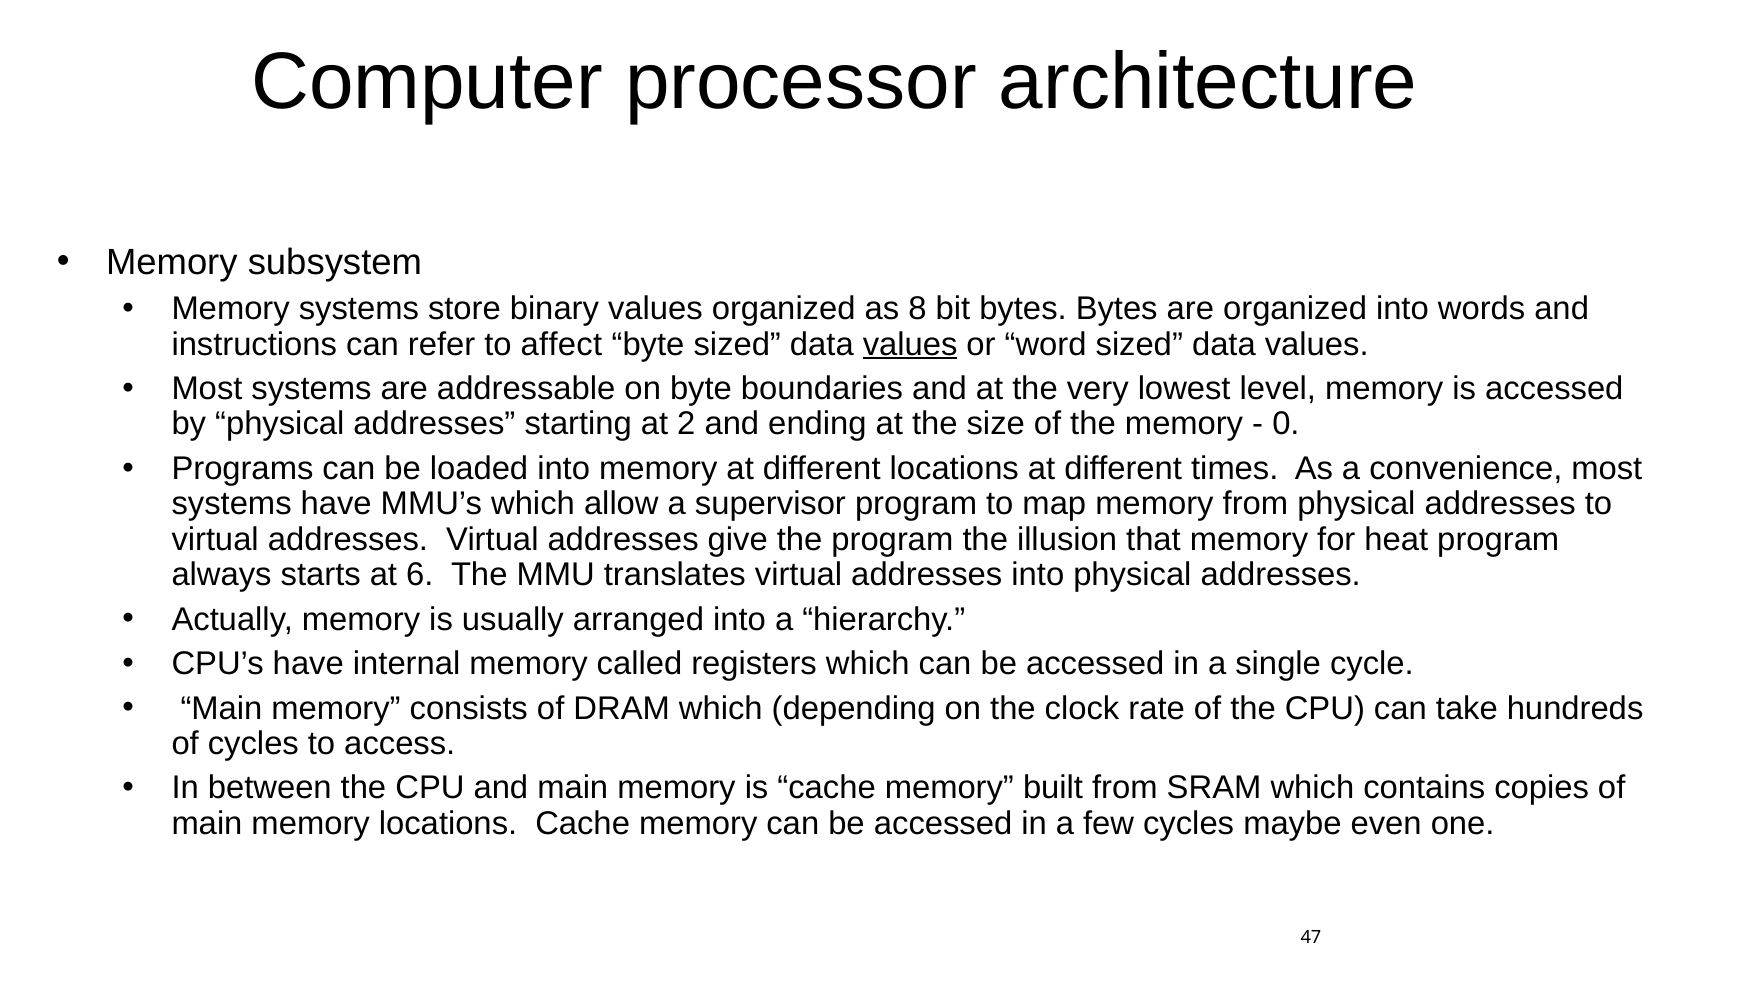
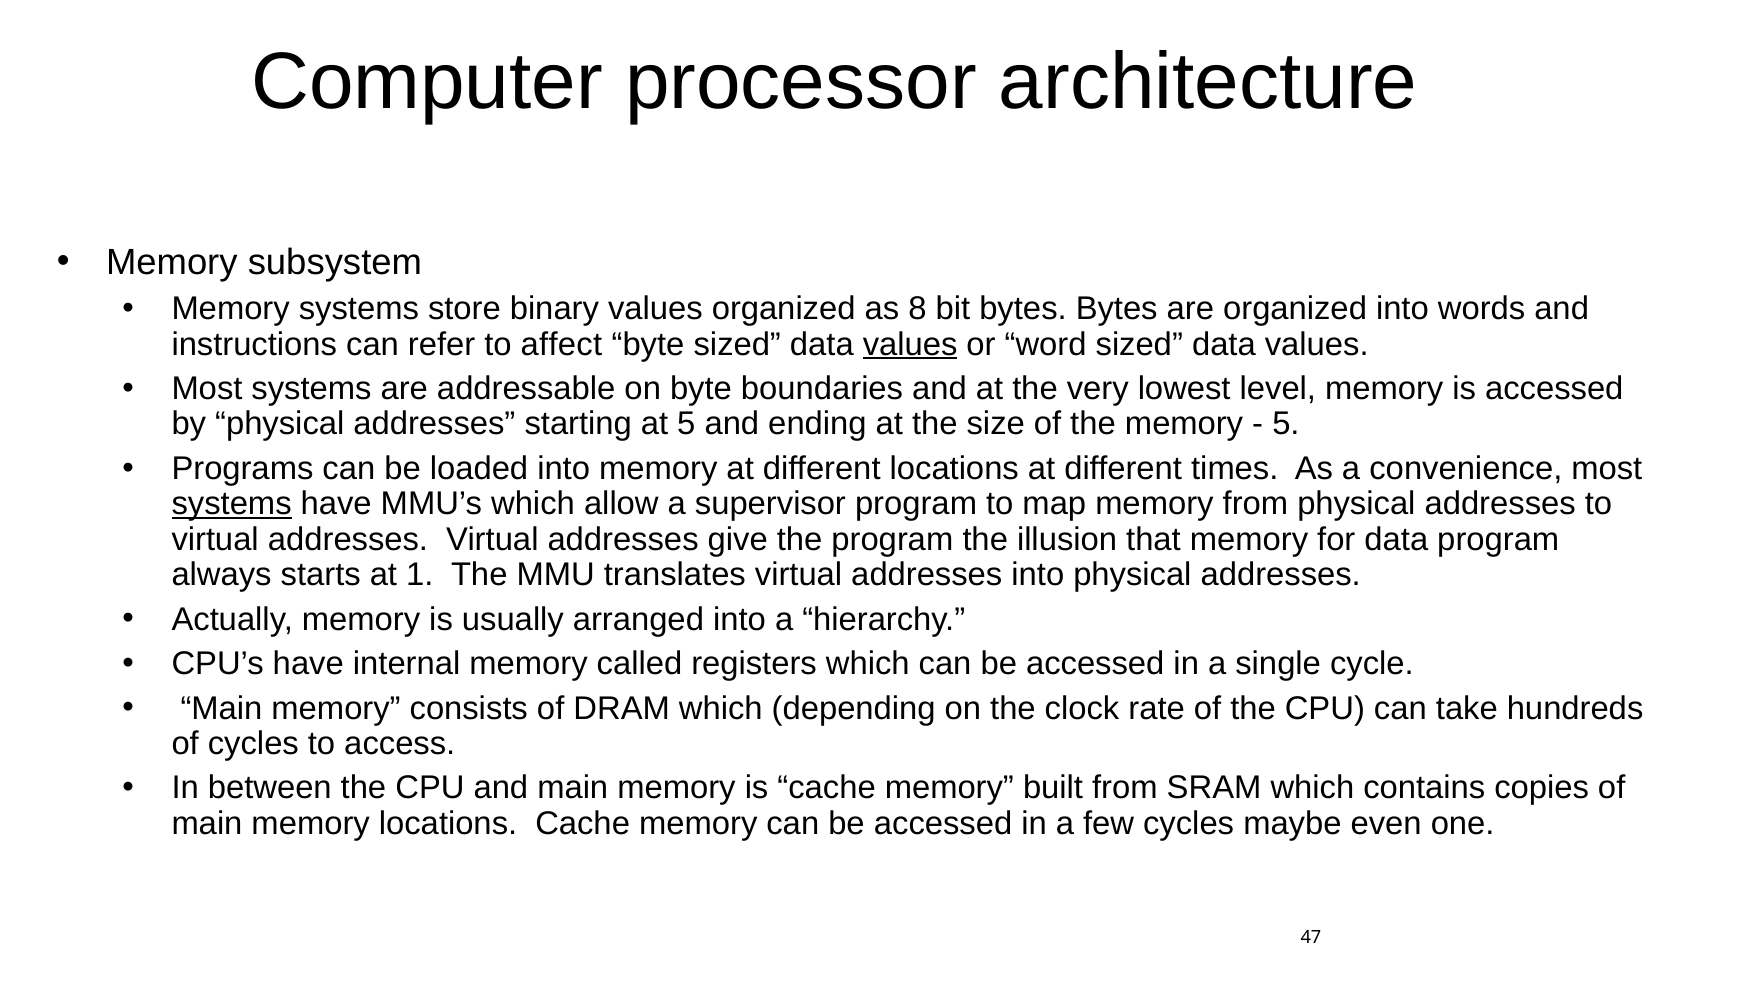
at 2: 2 -> 5
0 at (1286, 424): 0 -> 5
systems at (232, 504) underline: none -> present
for heat: heat -> data
6: 6 -> 1
